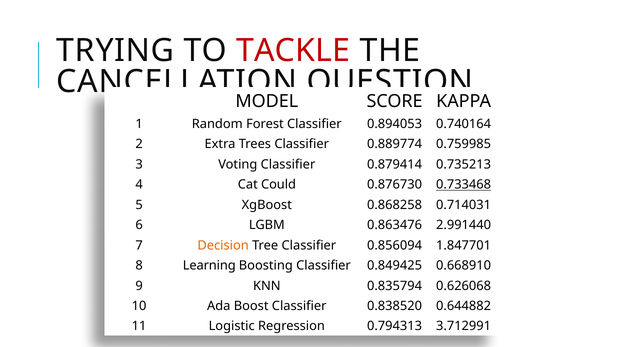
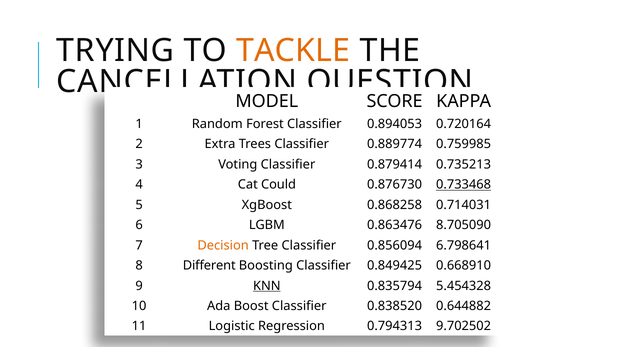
TACKLE colour: red -> orange
0.740164: 0.740164 -> 0.720164
2.991440: 2.991440 -> 8.705090
1.847701: 1.847701 -> 6.798641
Learning: Learning -> Different
KNN underline: none -> present
0.626068: 0.626068 -> 5.454328
3.712991: 3.712991 -> 9.702502
